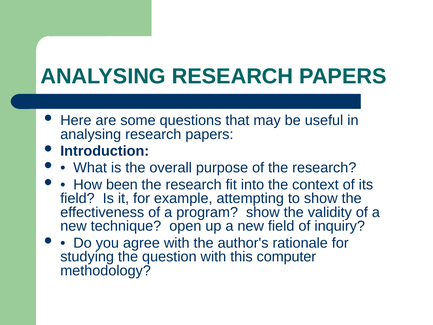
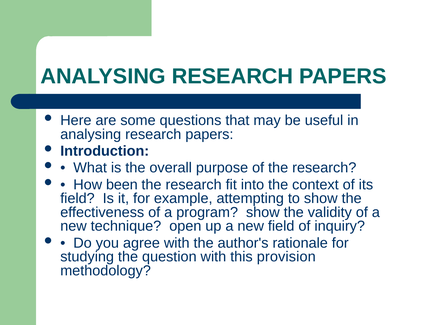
computer: computer -> provision
